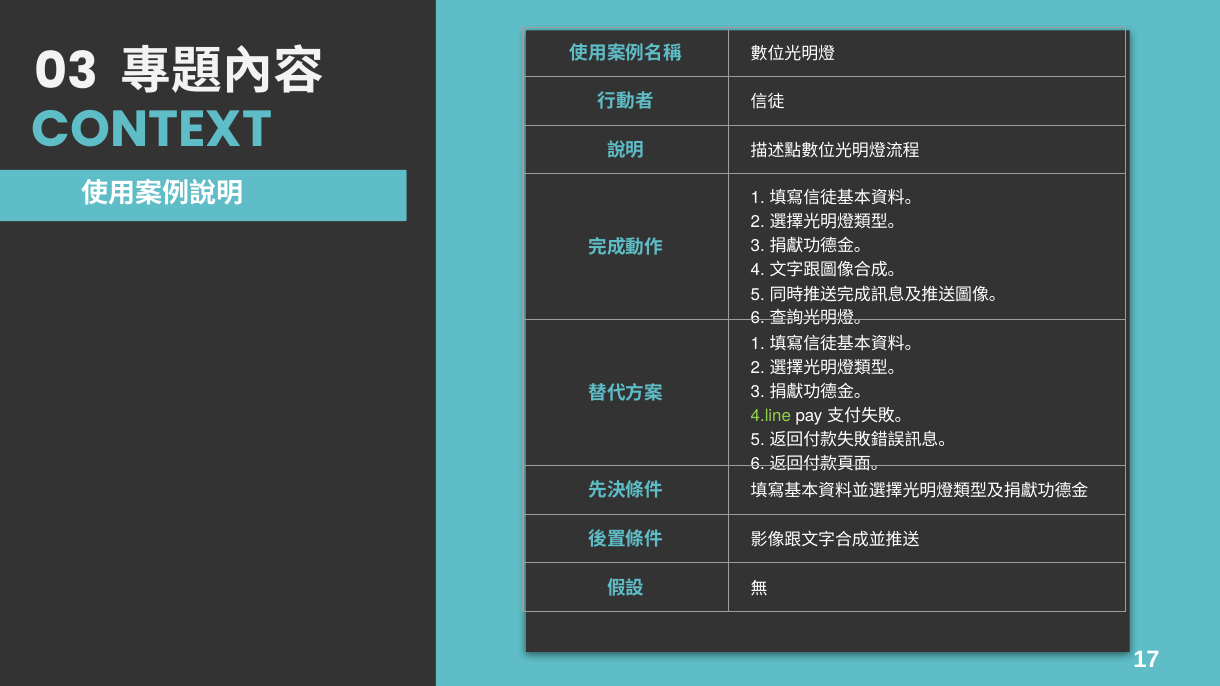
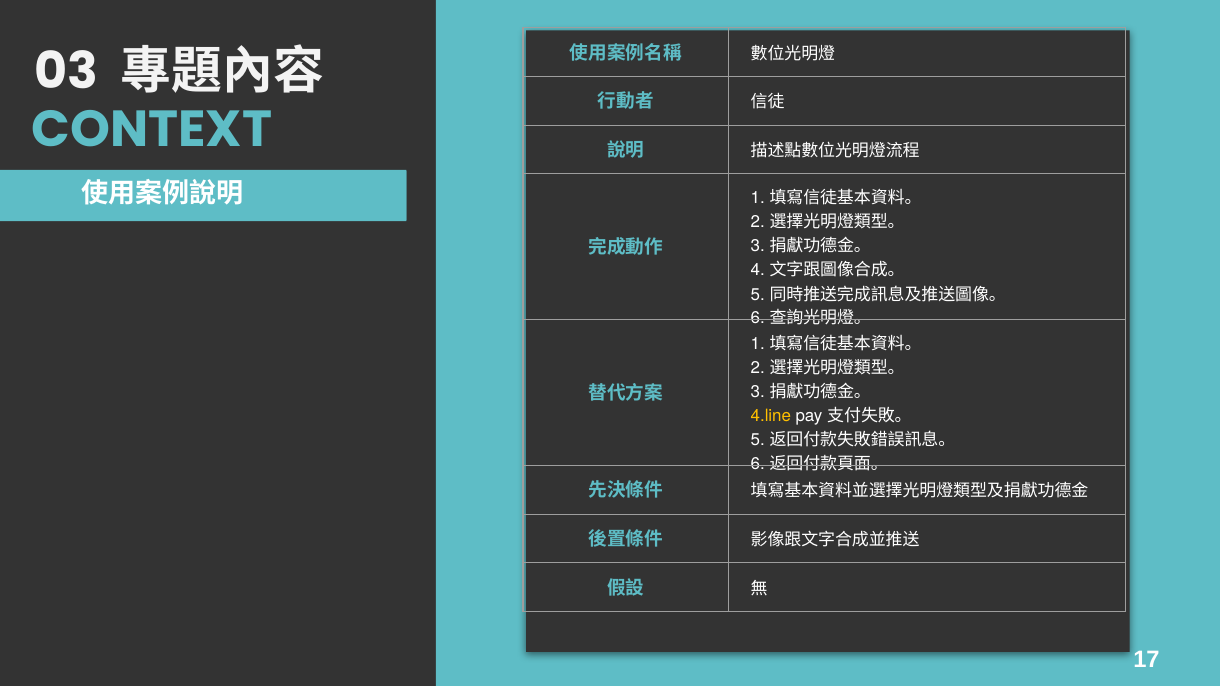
4.line colour: light green -> yellow
